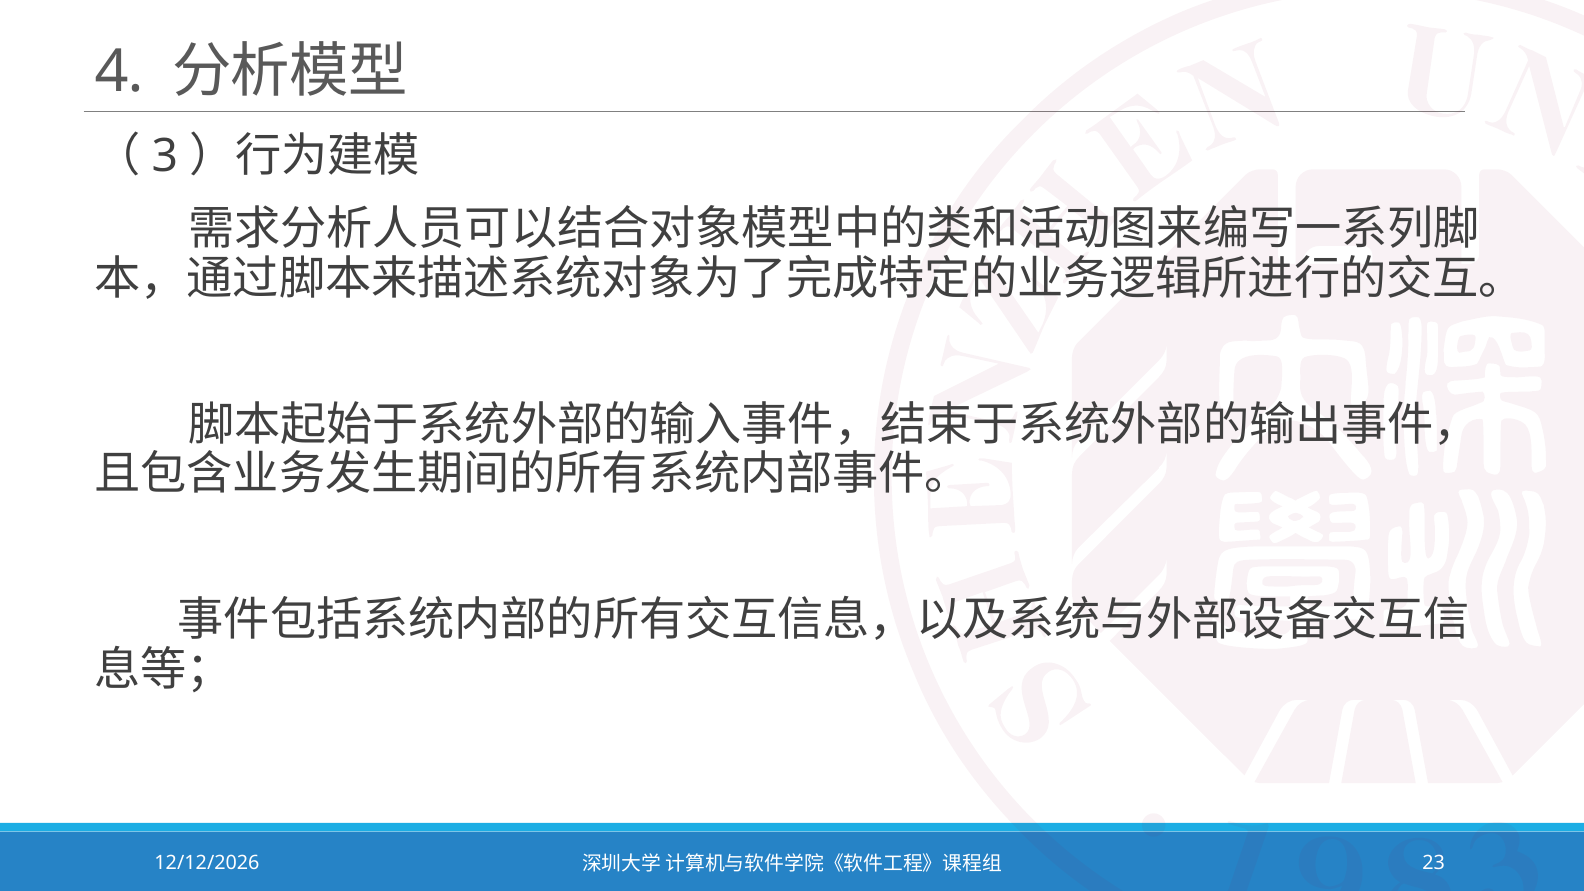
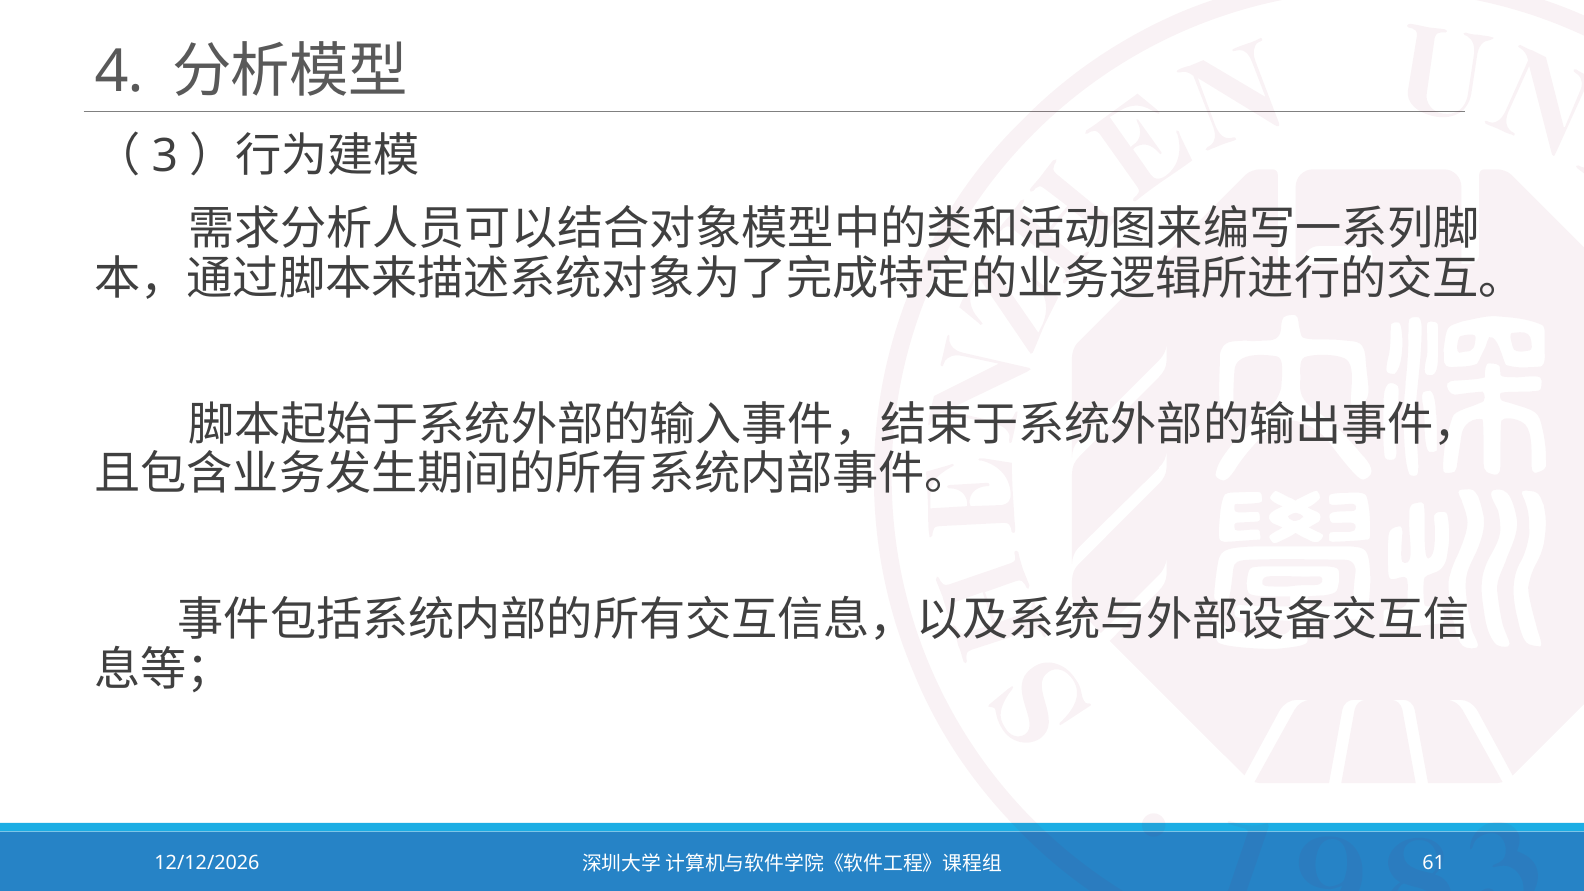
23: 23 -> 61
